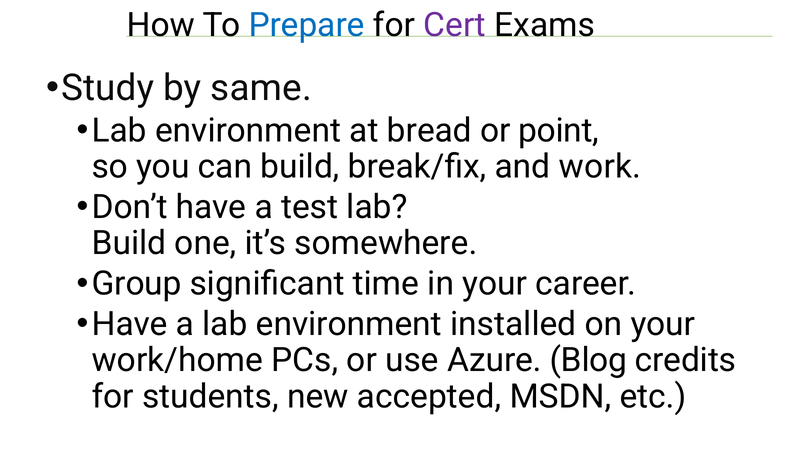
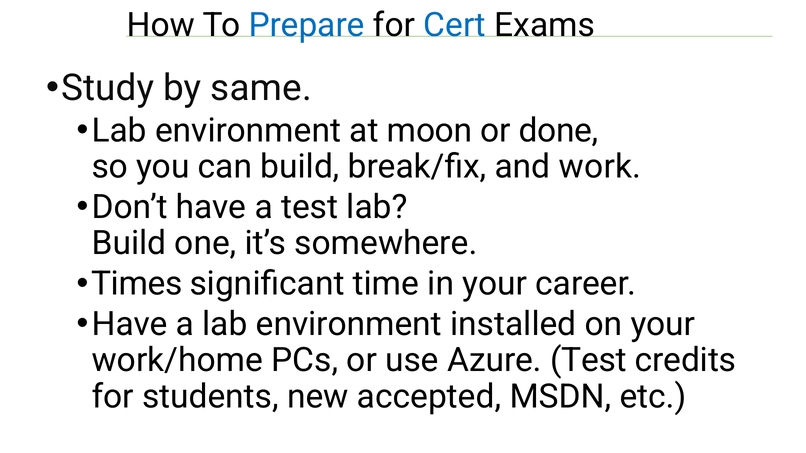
Cert colour: purple -> blue
bread: bread -> moon
point: point -> done
Group: Group -> Times
Azure Blog: Blog -> Test
